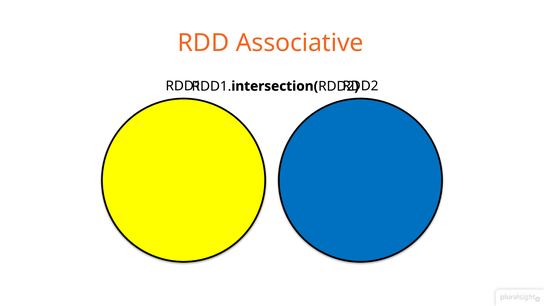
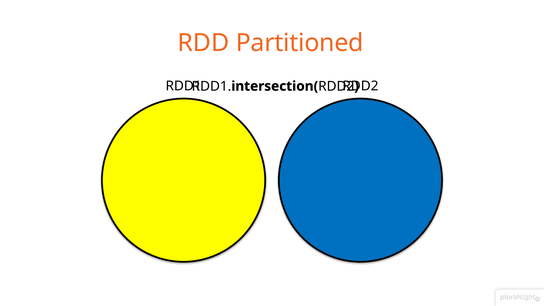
Associative: Associative -> Partitioned
